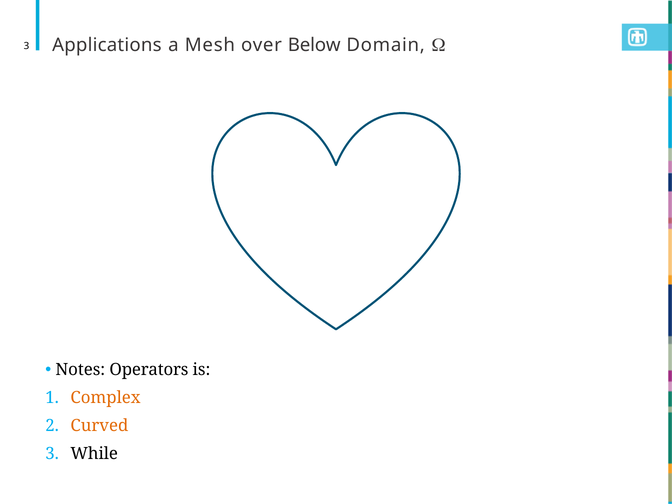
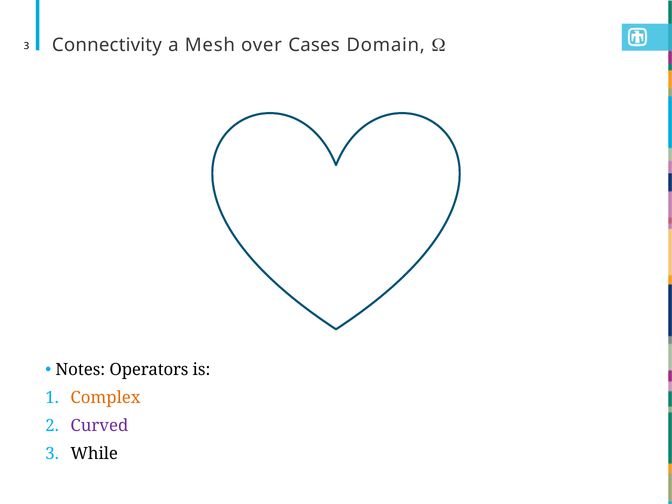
Applications: Applications -> Connectivity
Below: Below -> Cases
Curved colour: orange -> purple
